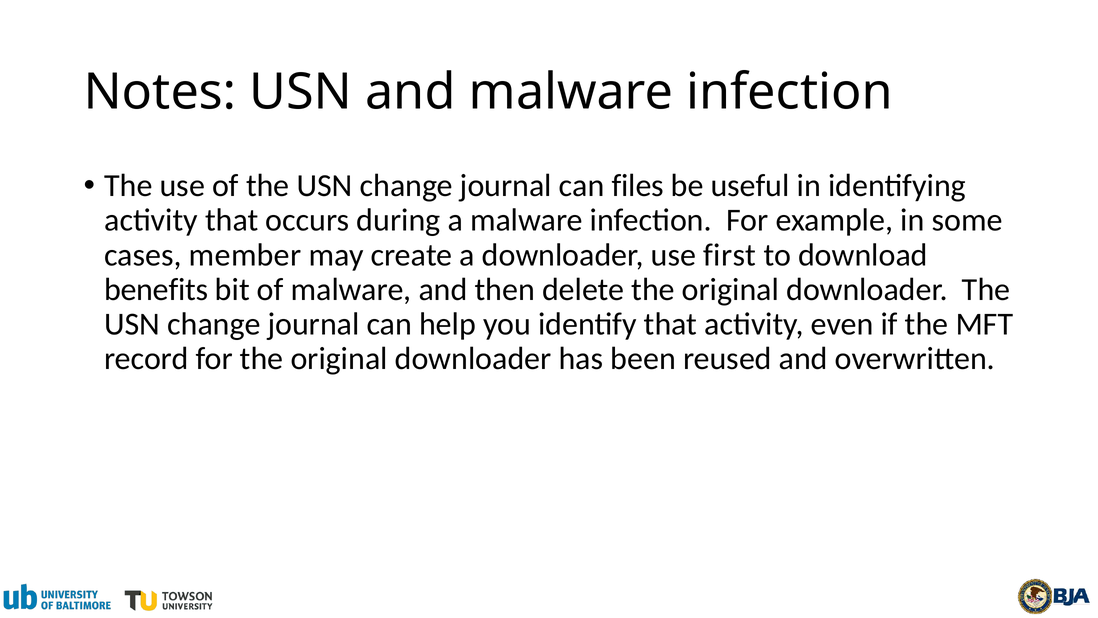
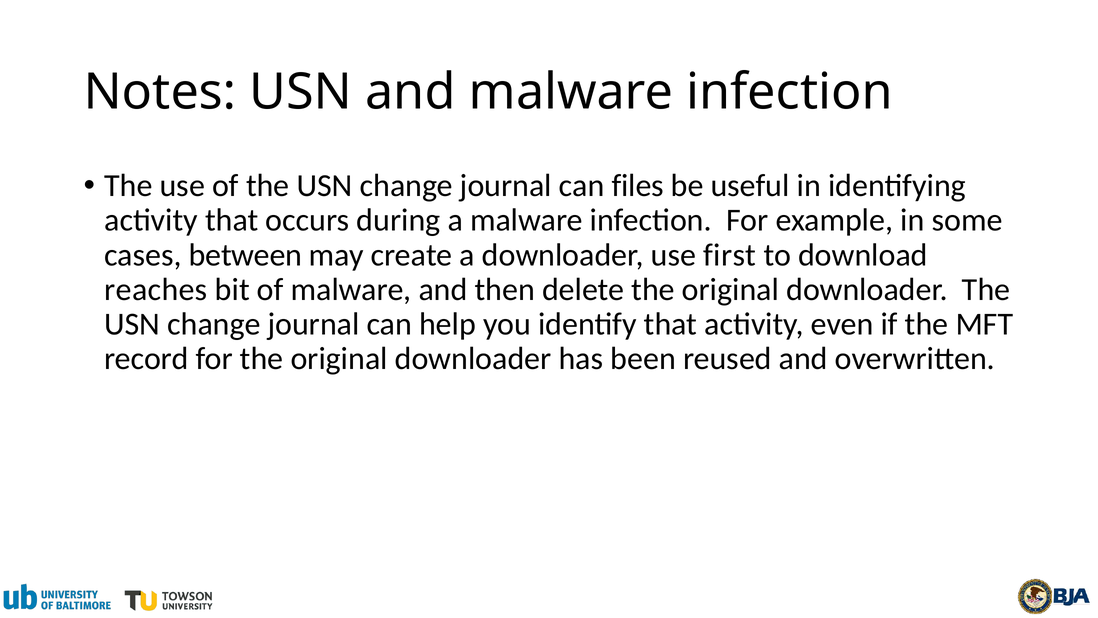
member: member -> between
benefits: benefits -> reaches
